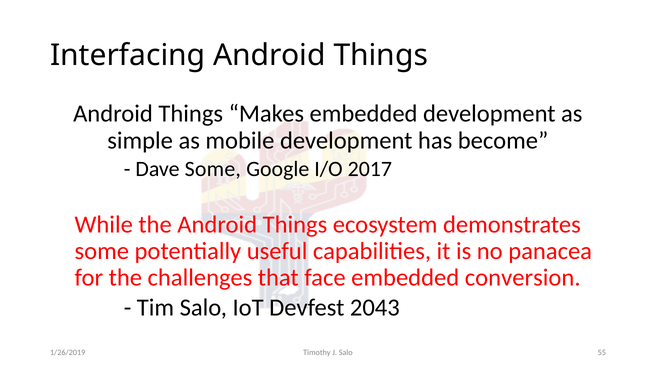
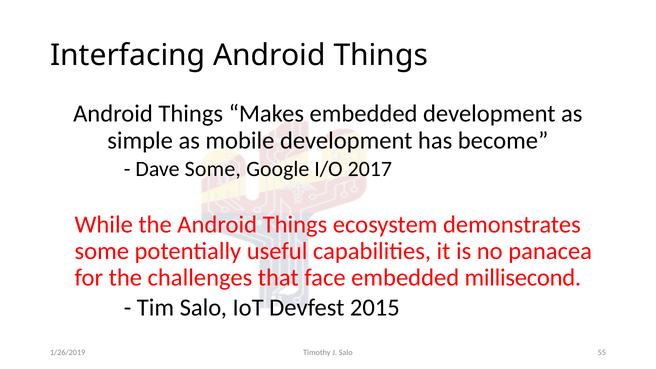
conversion: conversion -> millisecond
2043: 2043 -> 2015
